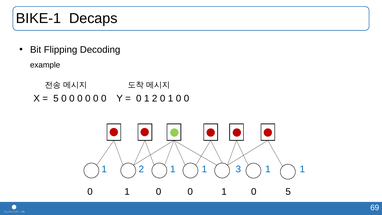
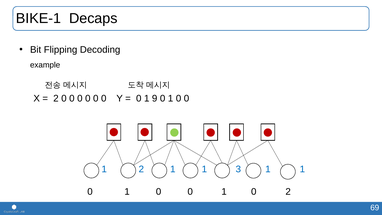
5 at (56, 98): 5 -> 2
0 1 2: 2 -> 9
0 5: 5 -> 2
